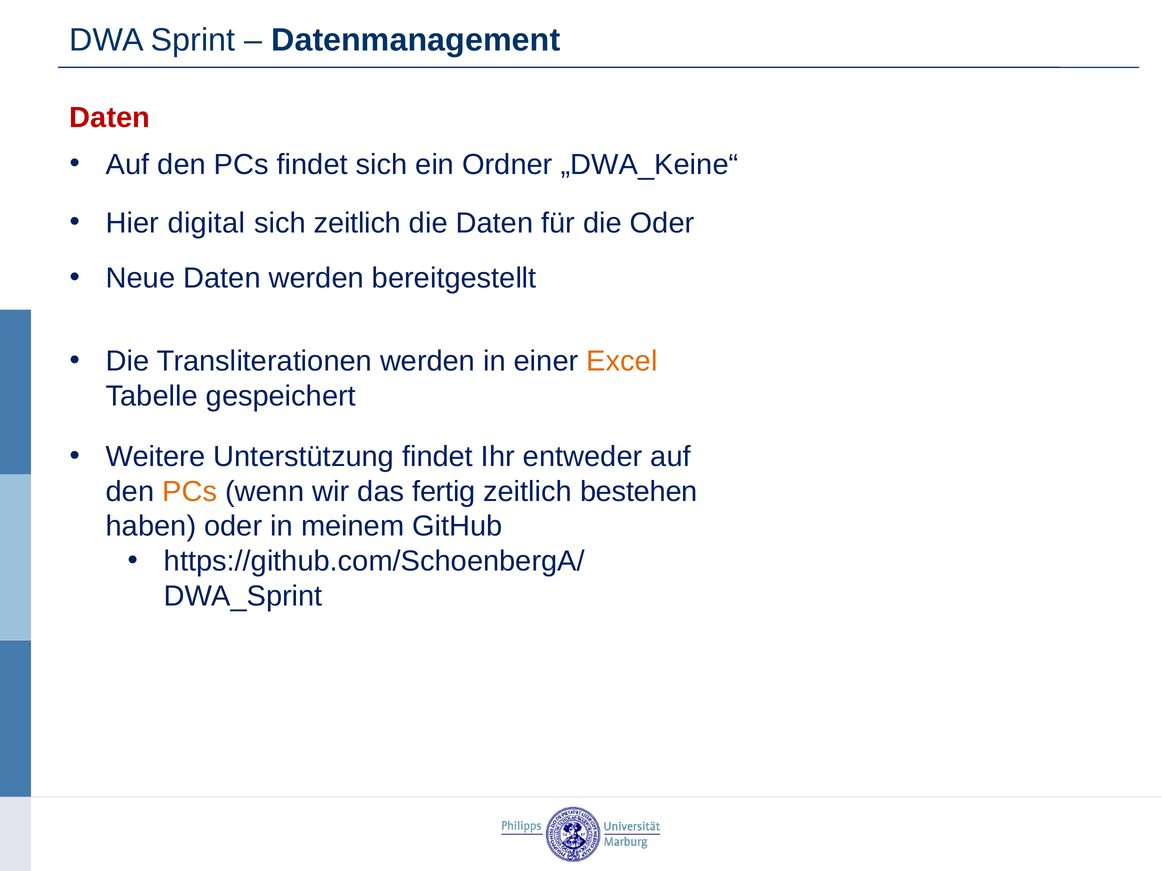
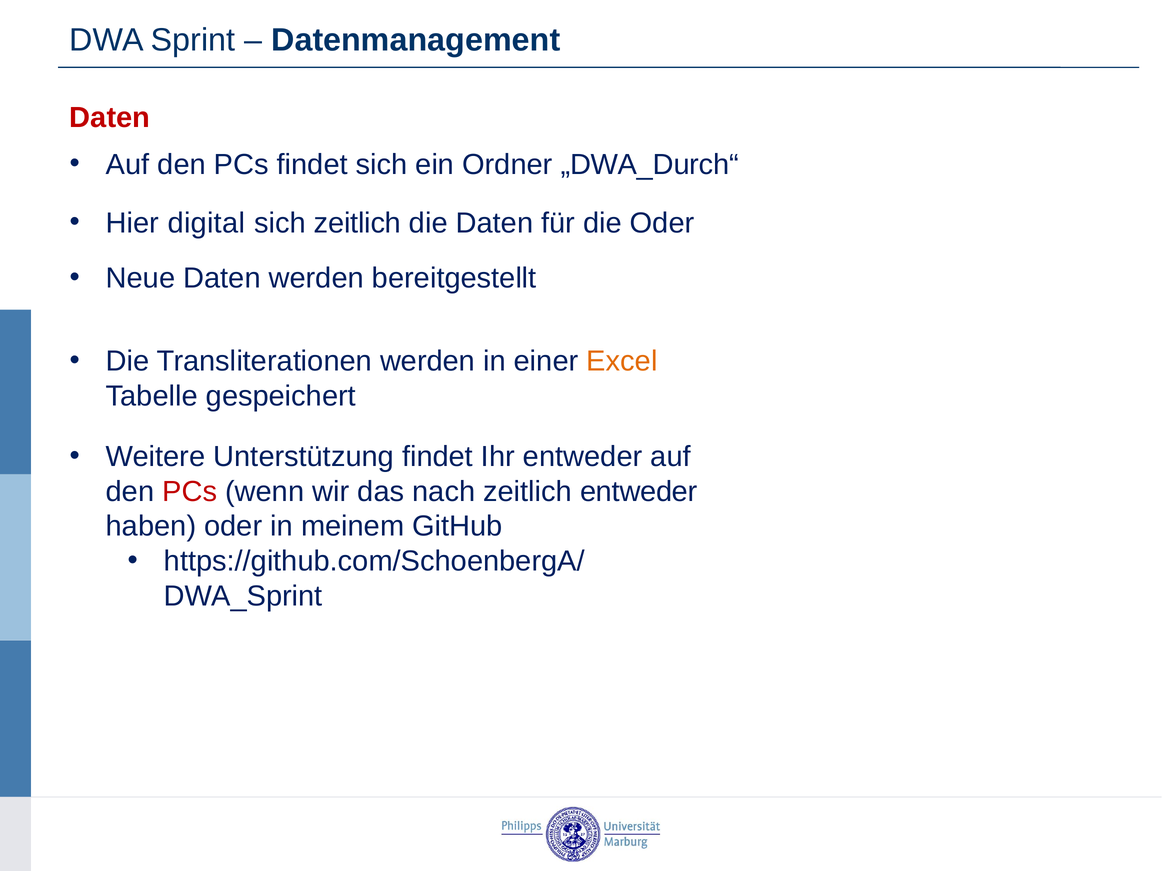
„DWA_Keine“: „DWA_Keine“ -> „DWA_Durch“
PCs at (190, 492) colour: orange -> red
fertig: fertig -> nach
zeitlich bestehen: bestehen -> entweder
